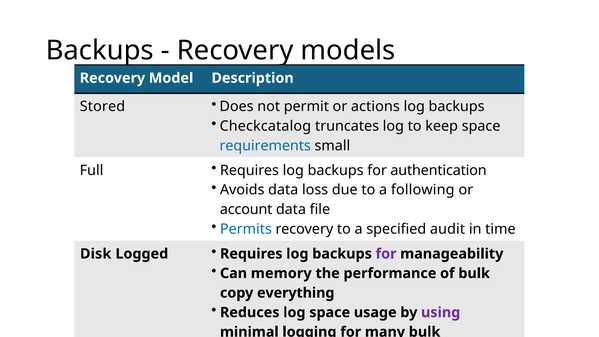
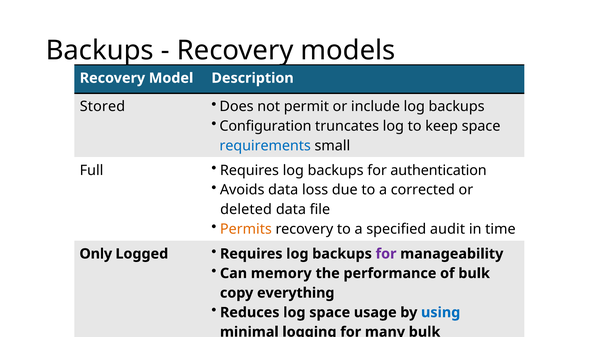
actions: actions -> include
Checkcatalog: Checkcatalog -> Configuration
following: following -> corrected
account: account -> deleted
Permits colour: blue -> orange
Disk: Disk -> Only
using colour: purple -> blue
